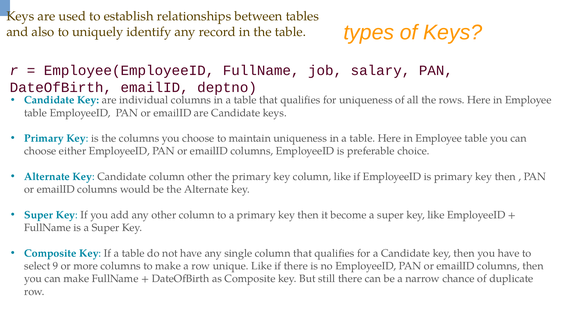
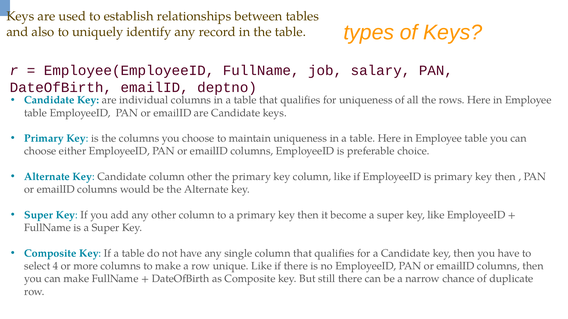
9: 9 -> 4
